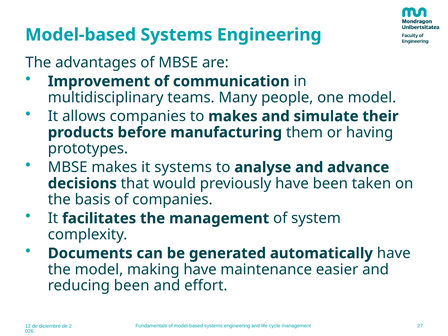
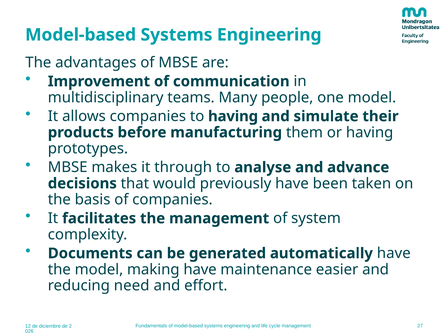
to makes: makes -> having
it systems: systems -> through
reducing been: been -> need
